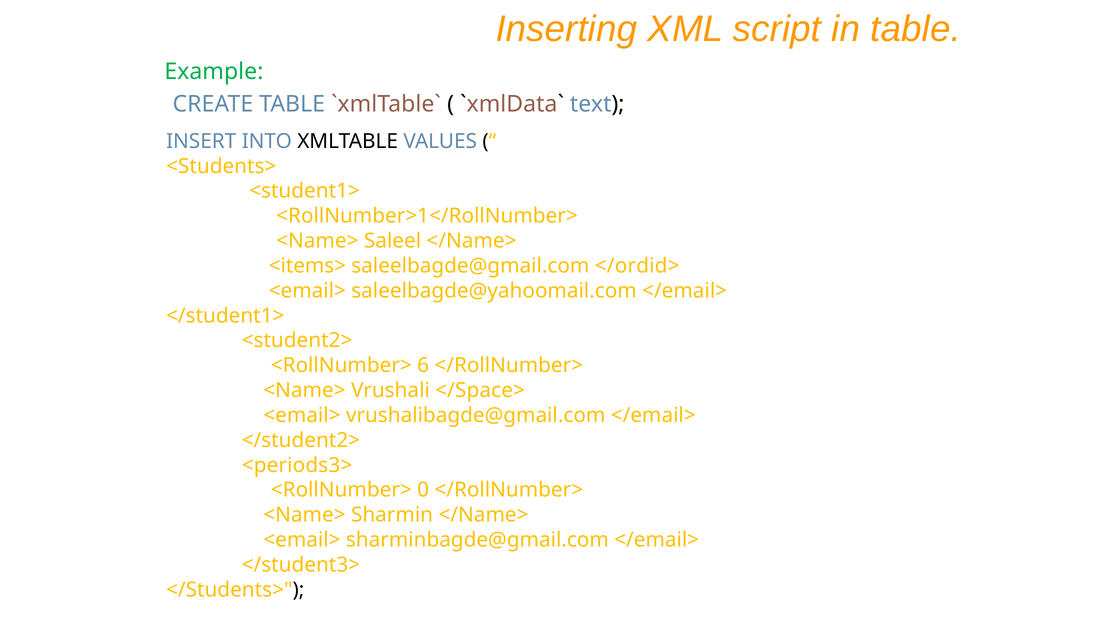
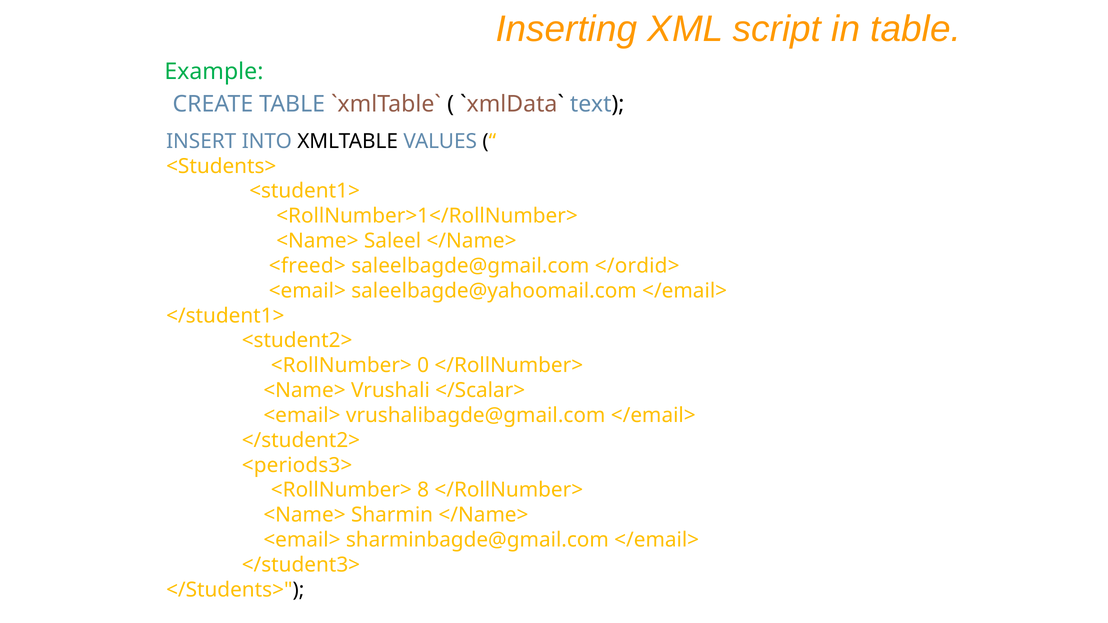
<items>: <items> -> <freed>
6: 6 -> 0
</Space>: </Space> -> </Scalar>
0: 0 -> 8
